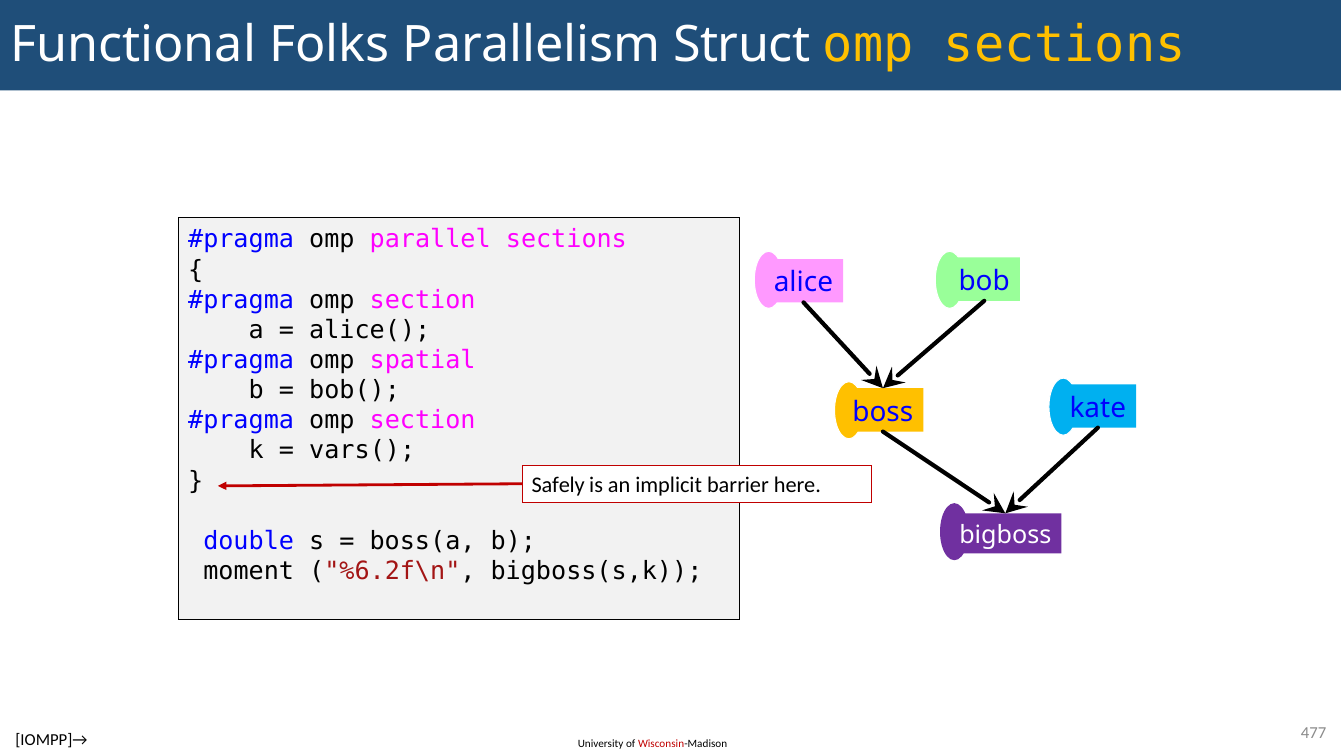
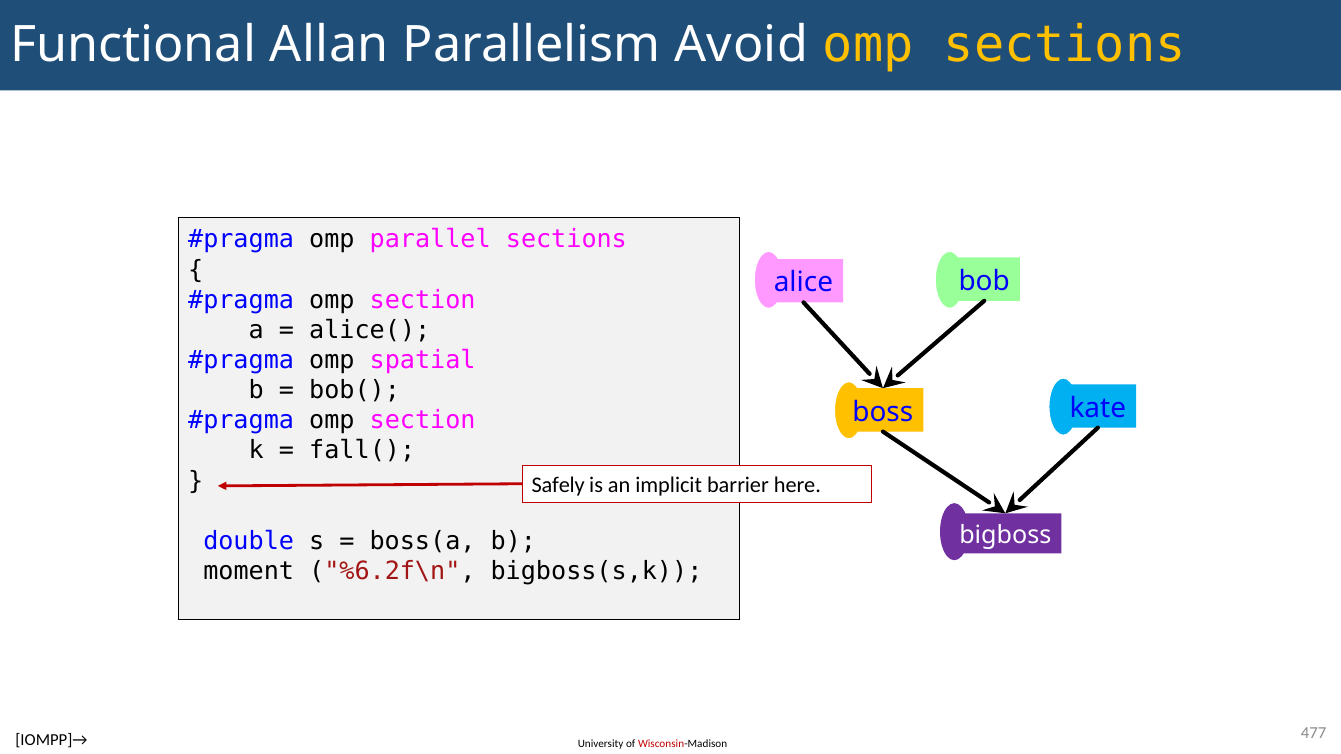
Folks: Folks -> Allan
Struct: Struct -> Avoid
vars(: vars( -> fall(
